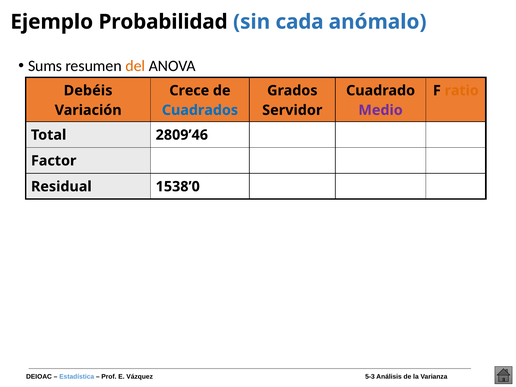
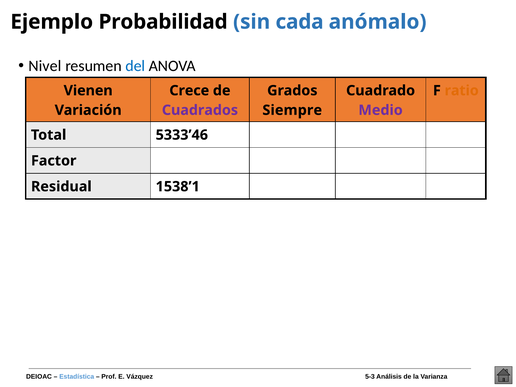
Sums: Sums -> Nivel
del colour: orange -> blue
Debéis: Debéis -> Vienen
Cuadrados colour: blue -> purple
Servidor: Servidor -> Siempre
2809’46: 2809’46 -> 5333’46
1538’0: 1538’0 -> 1538’1
